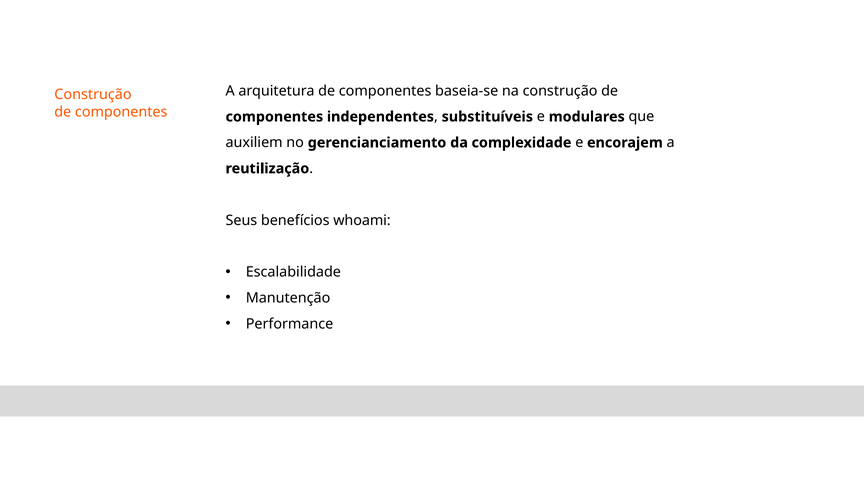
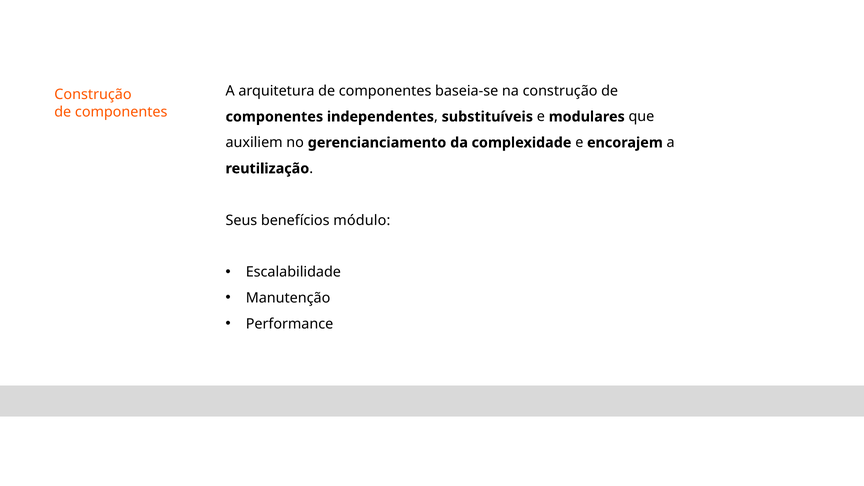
whoami: whoami -> módulo
